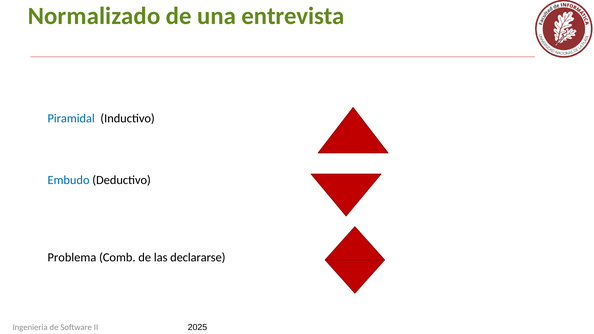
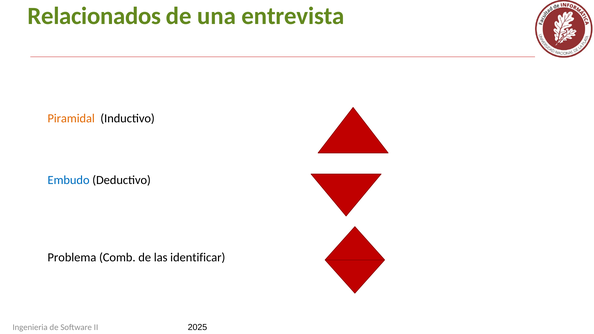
Normalizado: Normalizado -> Relacionados
Piramidal colour: blue -> orange
declararse: declararse -> identificar
